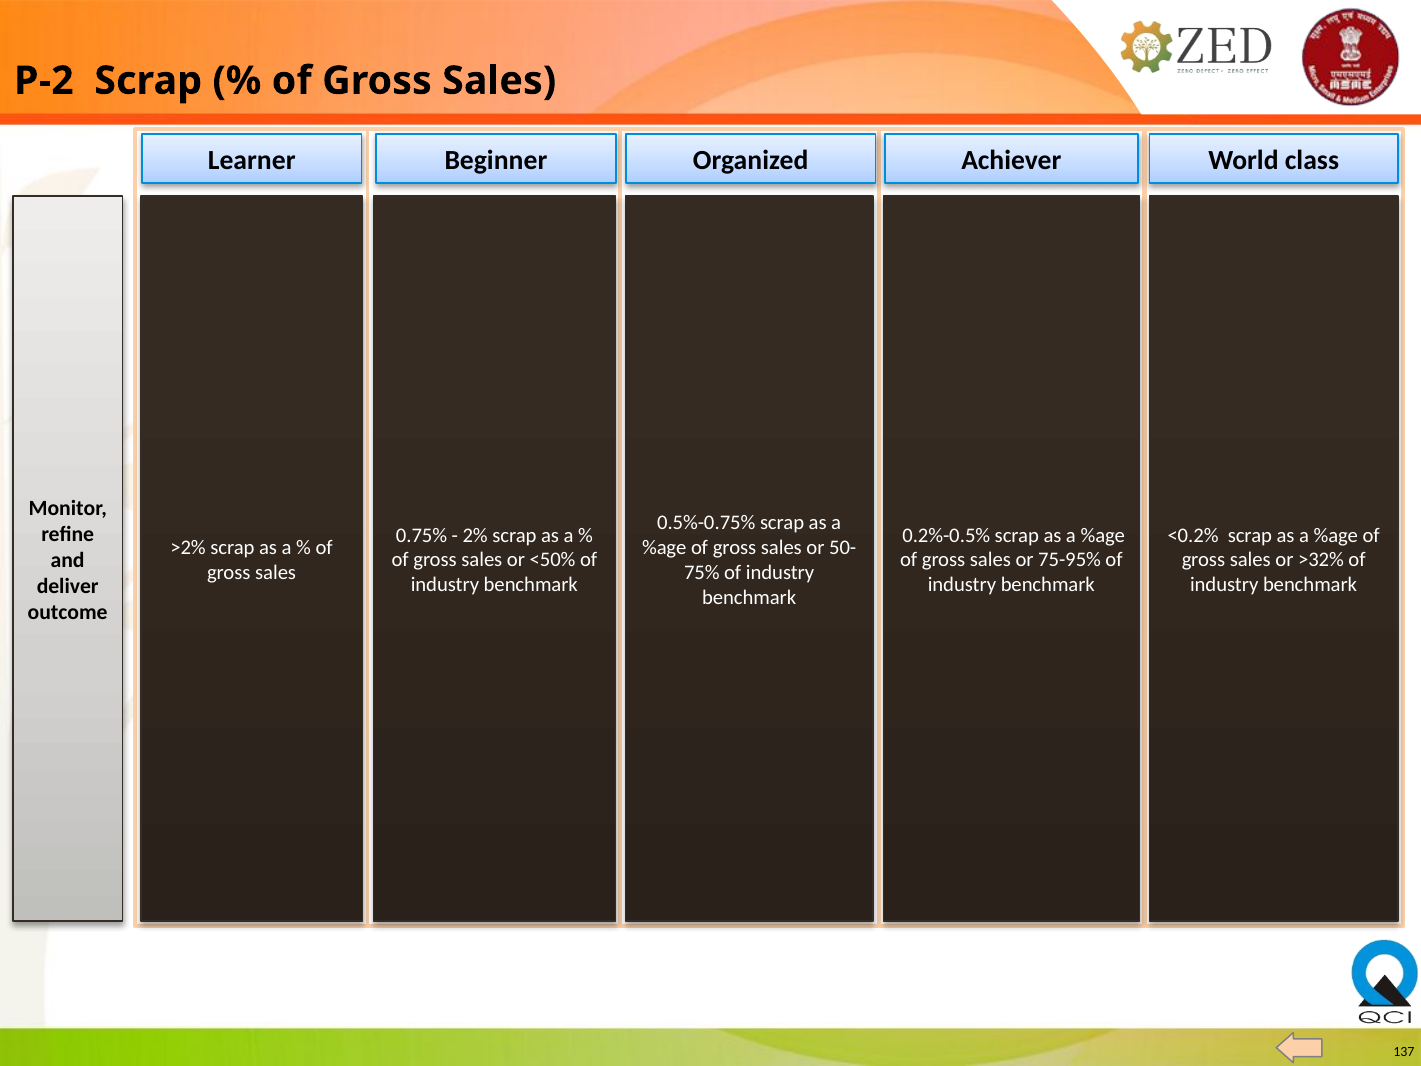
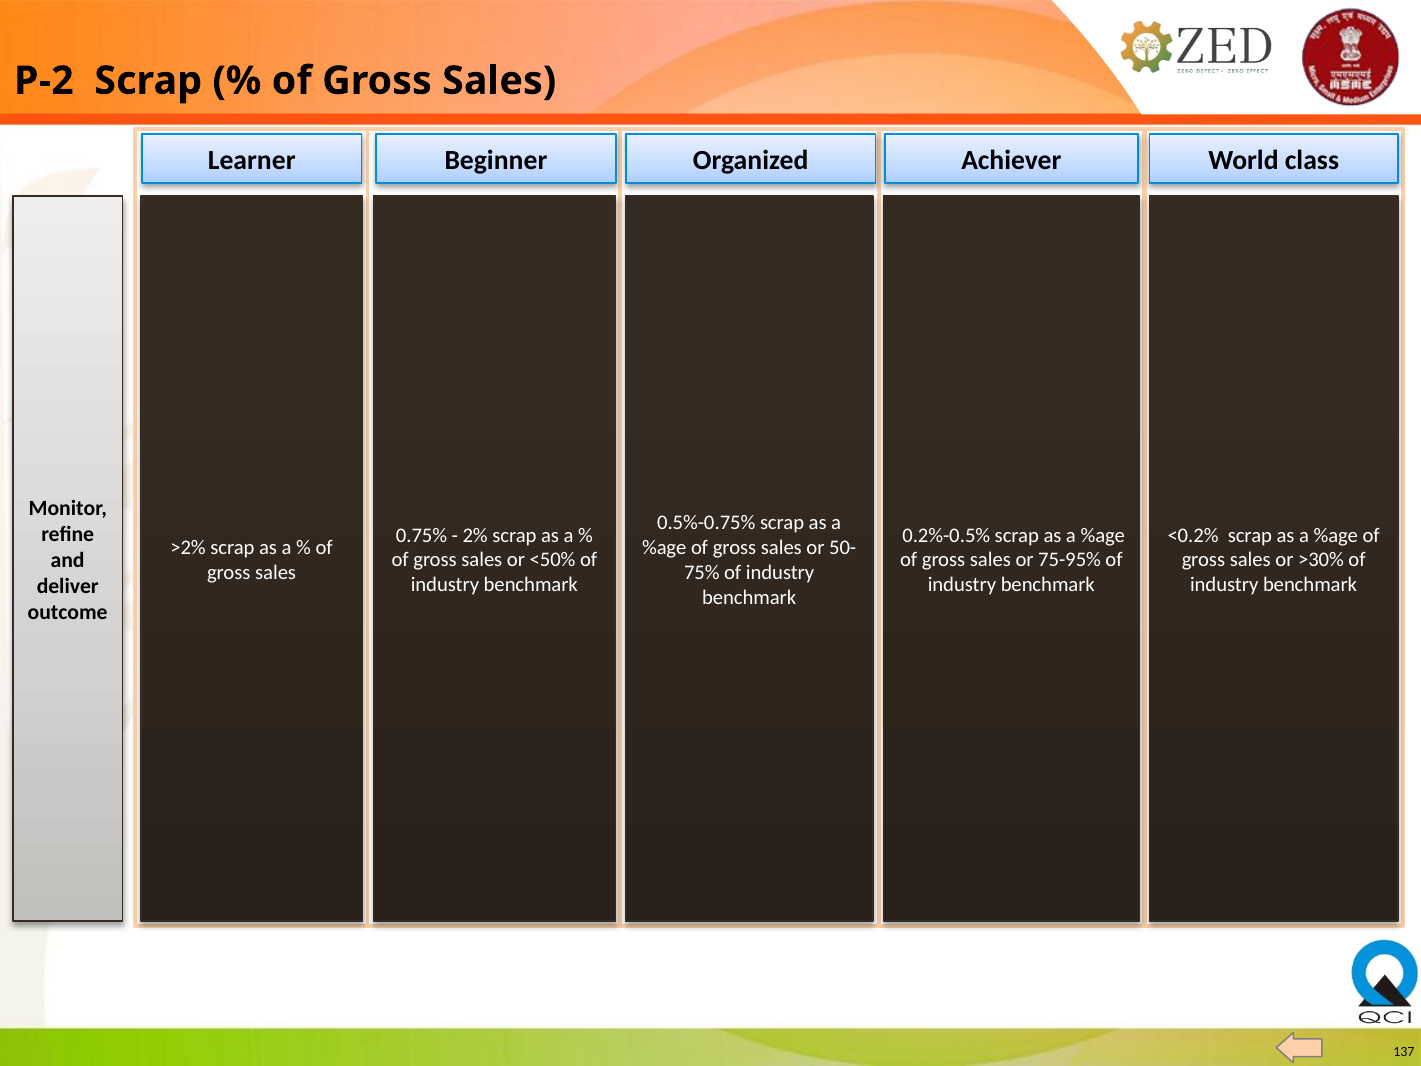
>32%: >32% -> >30%
